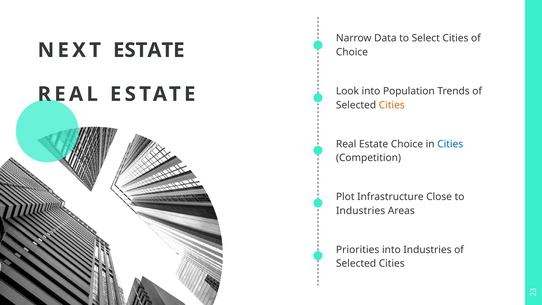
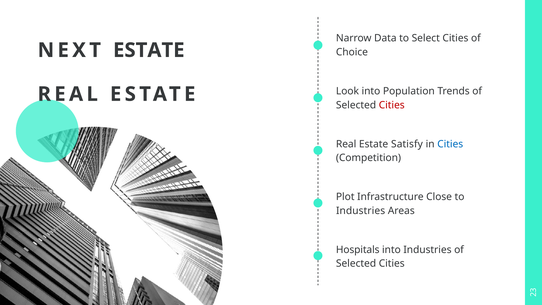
Cities at (392, 105) colour: orange -> red
Estate Choice: Choice -> Satisfy
Priorities: Priorities -> Hospitals
